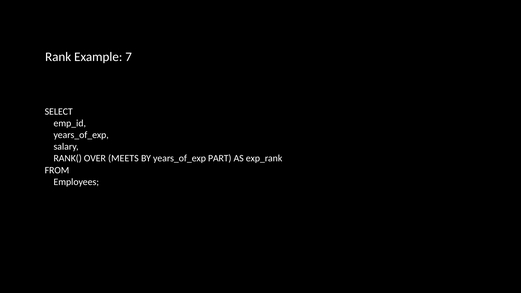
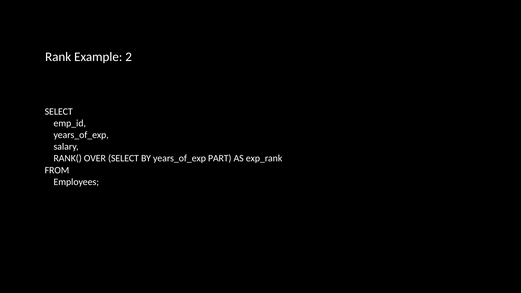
7: 7 -> 2
OVER MEETS: MEETS -> SELECT
